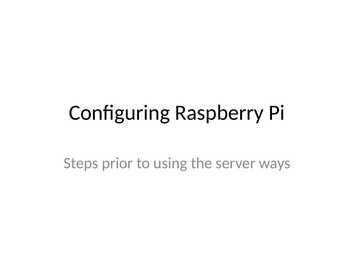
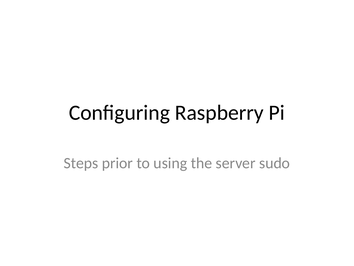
ways: ways -> sudo
